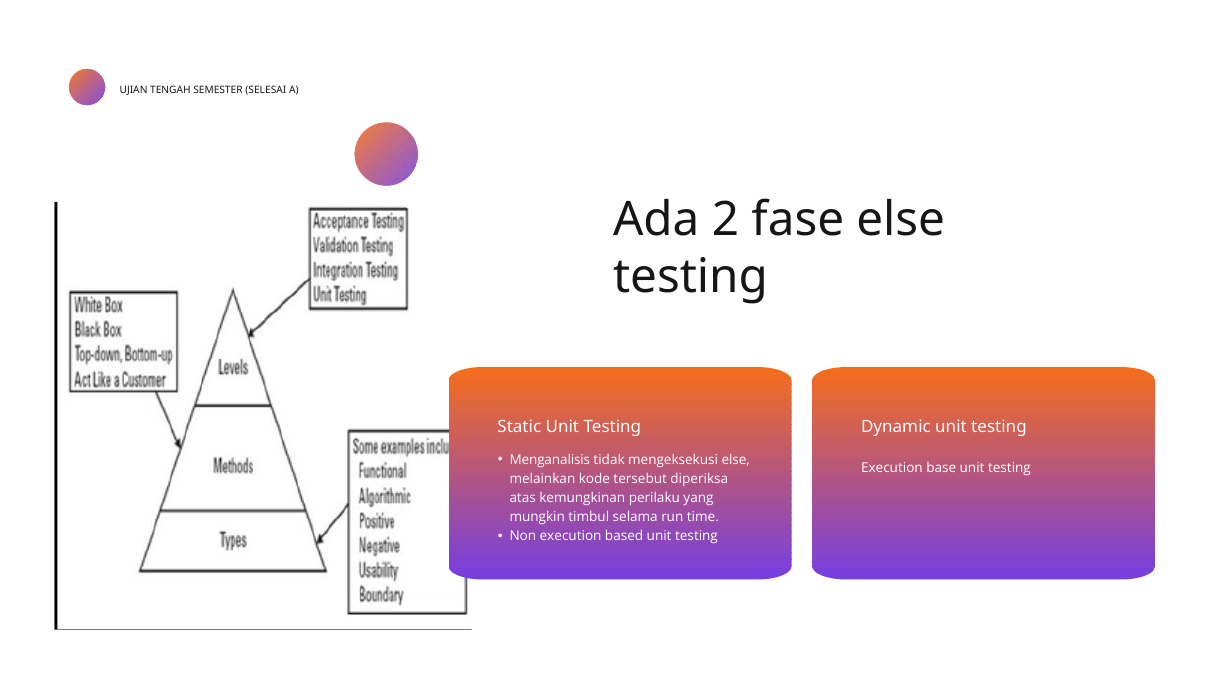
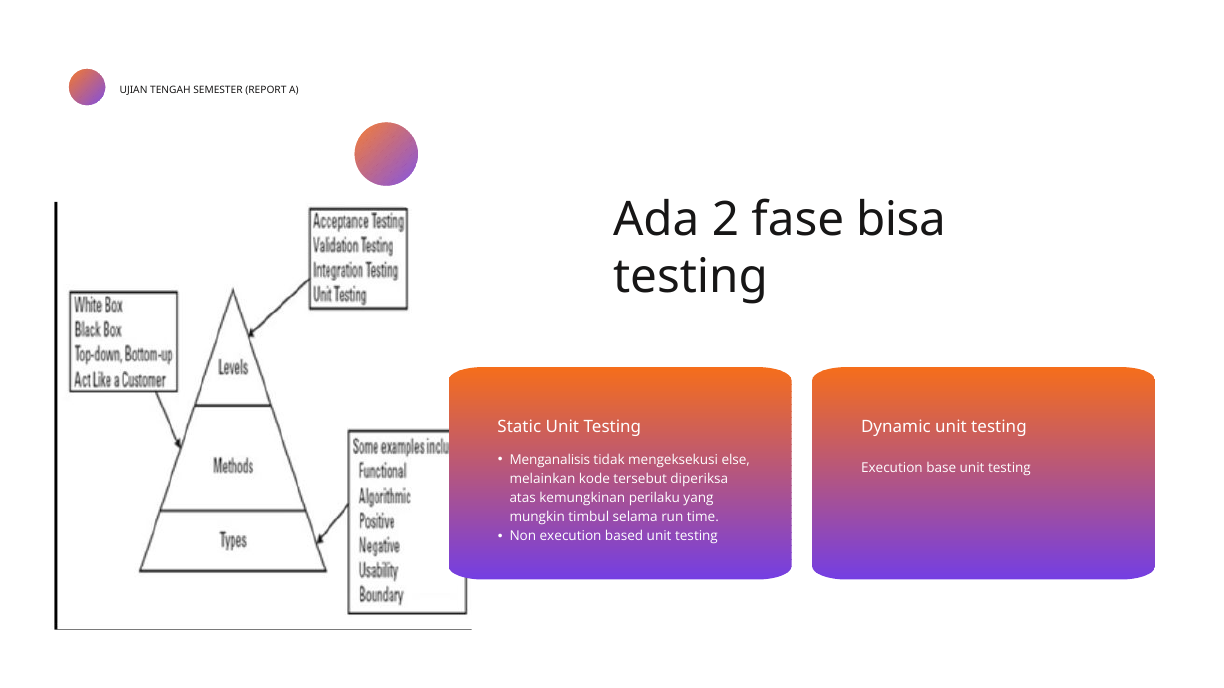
SELESAI: SELESAI -> REPORT
fase else: else -> bisa
